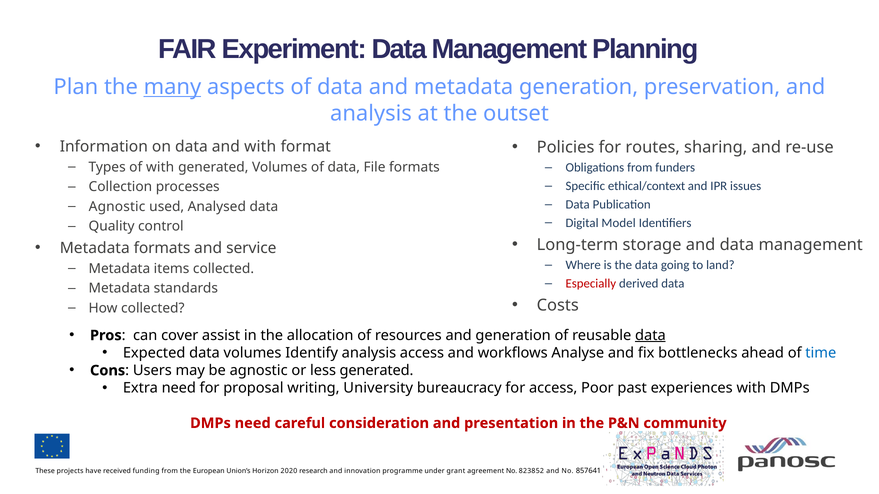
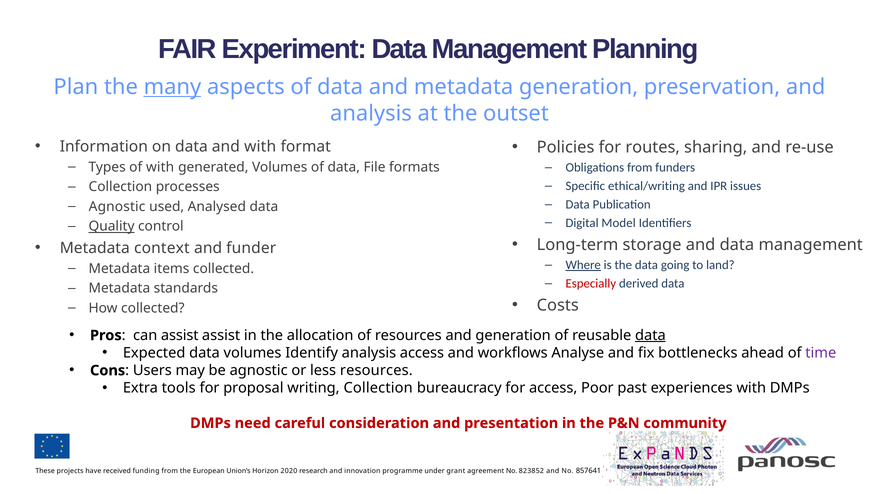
ethical/context: ethical/context -> ethical/writing
Quality underline: none -> present
Metadata formats: formats -> context
service: service -> funder
Where underline: none -> present
can cover: cover -> assist
time colour: blue -> purple
less generated: generated -> resources
Extra need: need -> tools
writing University: University -> Collection
